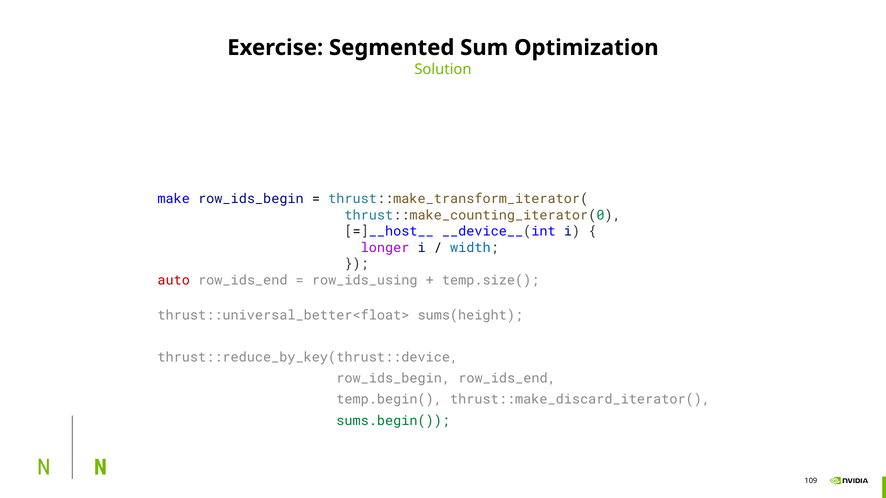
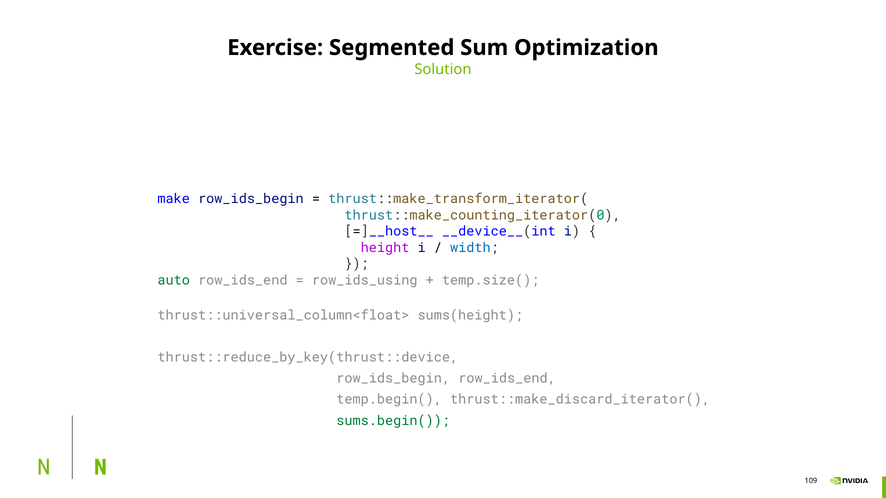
longer: longer -> height
auto colour: red -> green
thrust::universal_better<float>: thrust::universal_better<float> -> thrust::universal_column<float>
